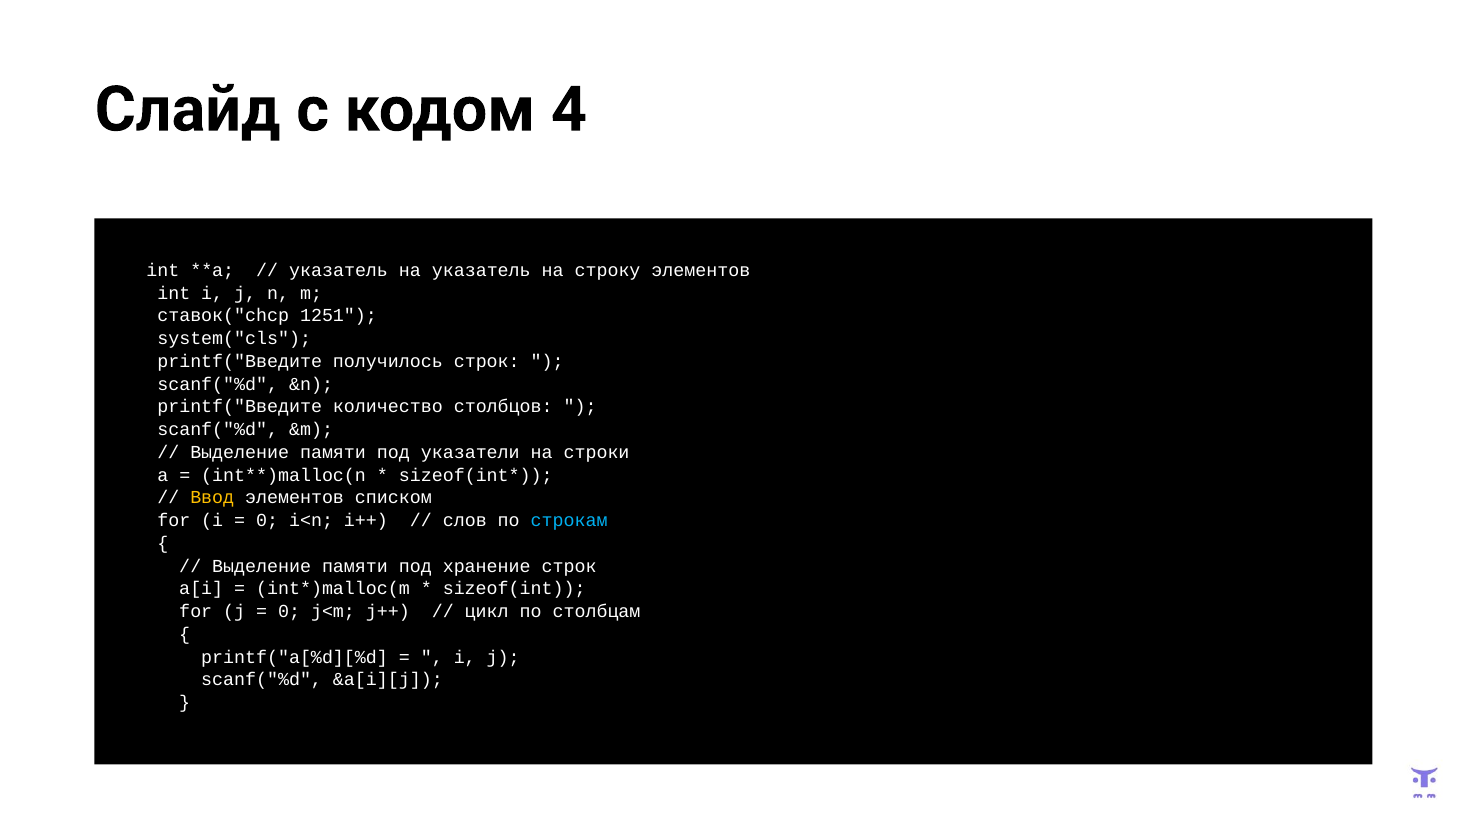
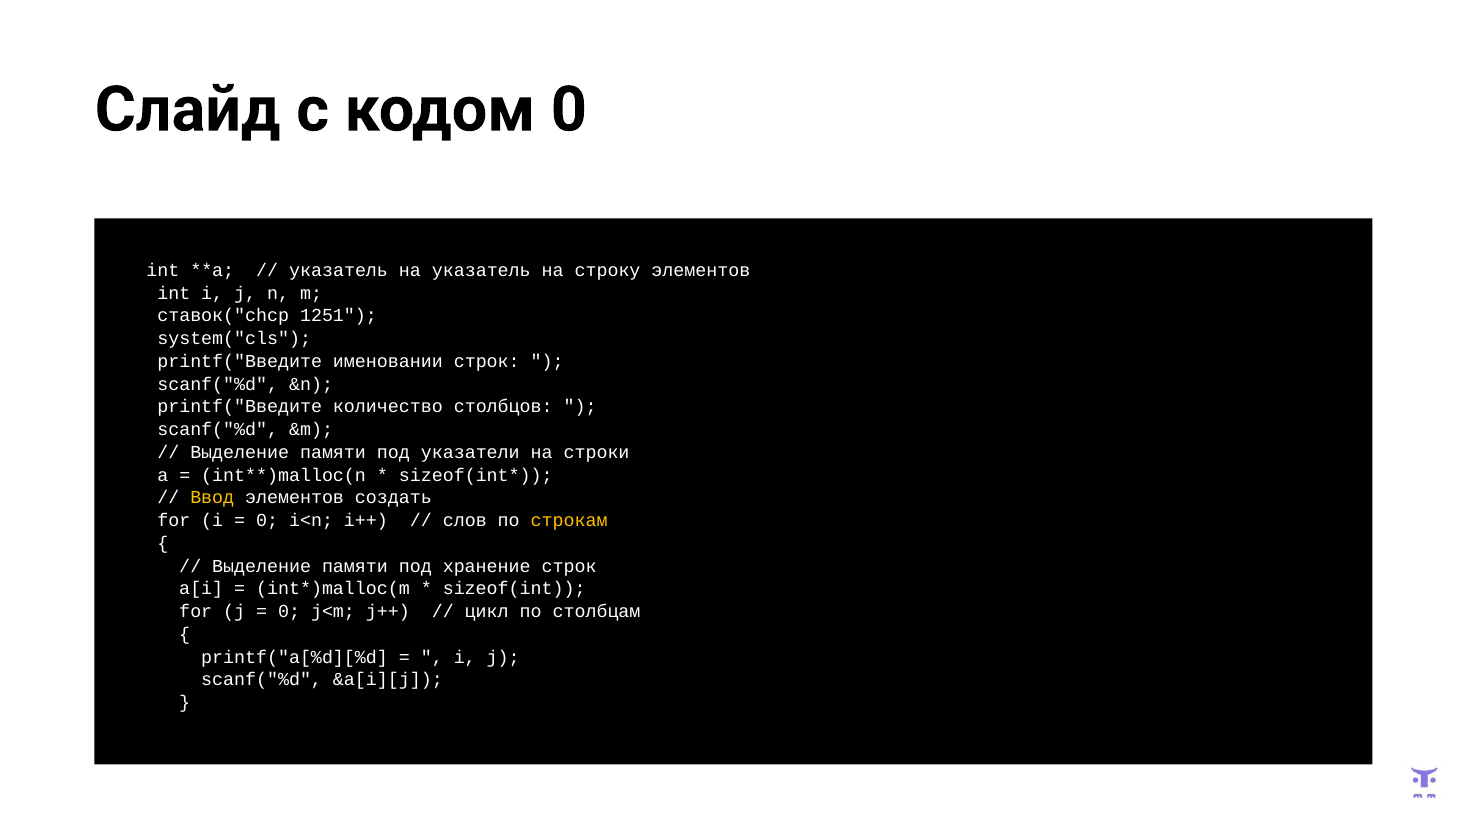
кодом 4: 4 -> 0
получилось: получилось -> именовании
списком: списком -> создать
строкам colour: light blue -> yellow
